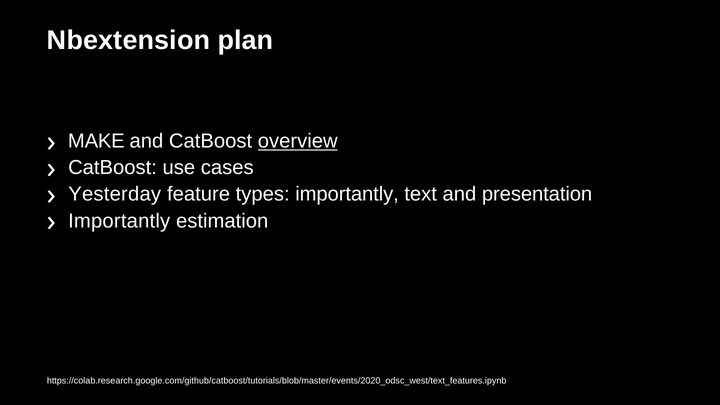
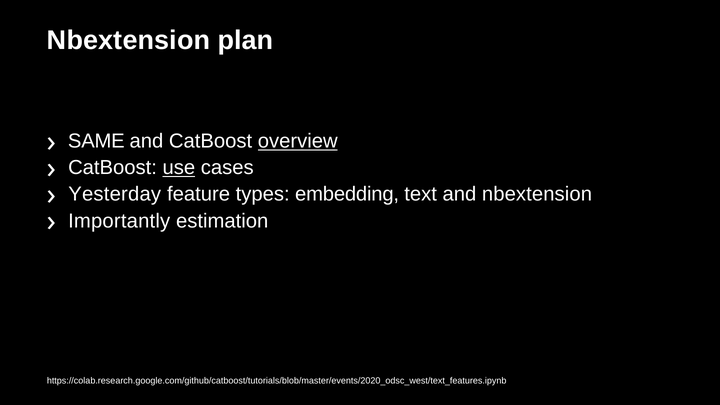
MAKE: MAKE -> SAME
use underline: none -> present
types importantly: importantly -> embedding
and presentation: presentation -> nbextension
